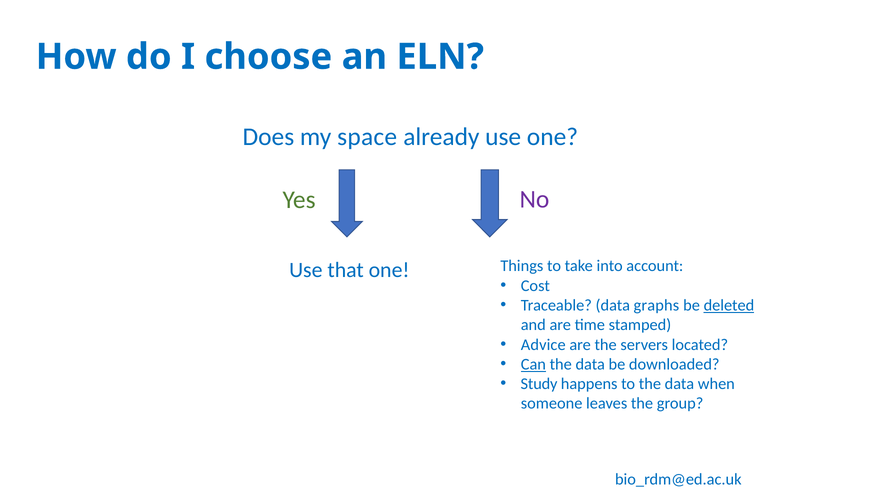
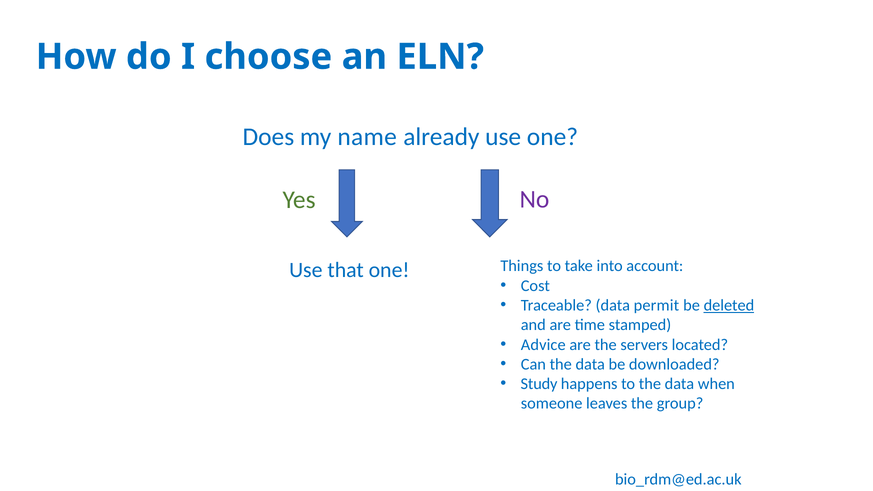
space: space -> name
graphs: graphs -> permit
Can underline: present -> none
